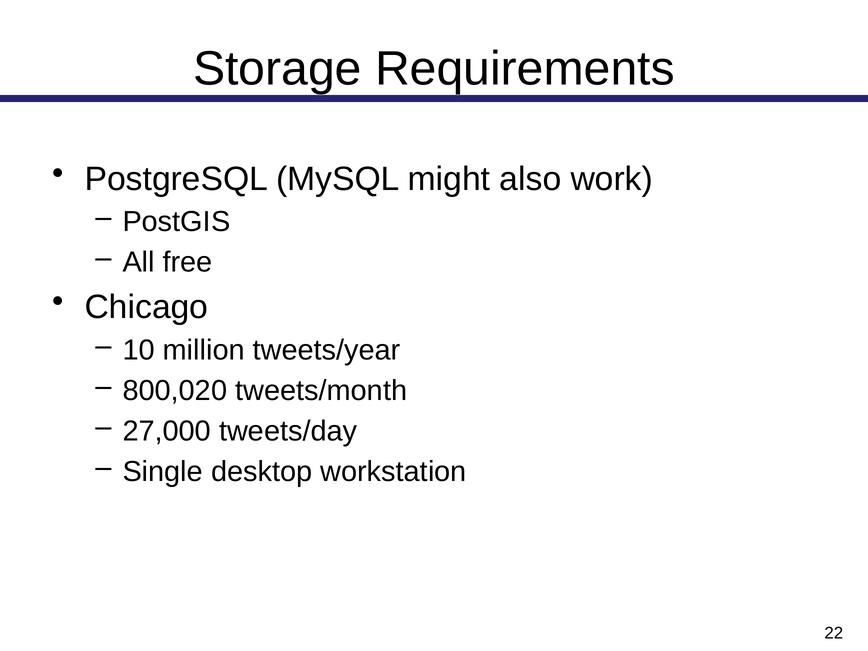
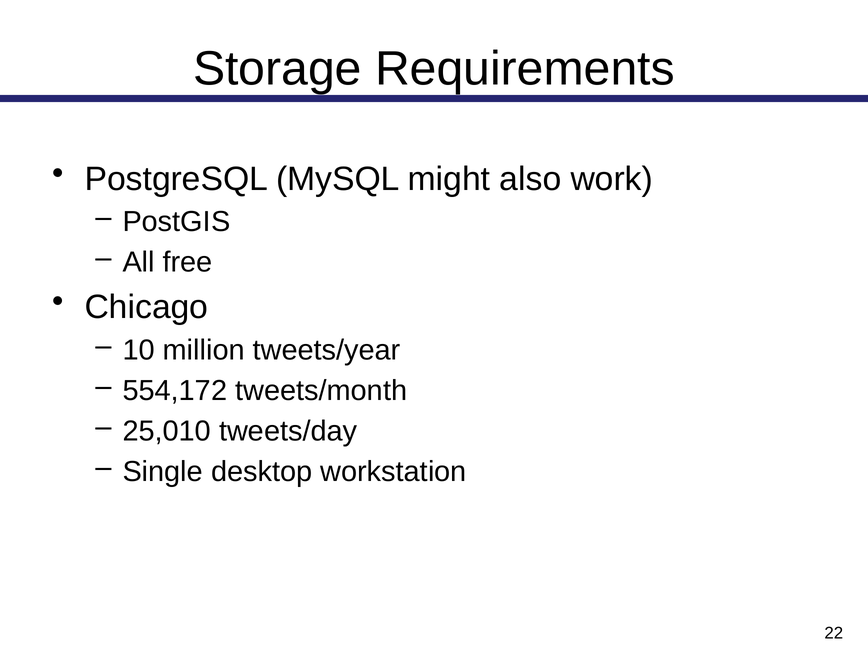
800,020: 800,020 -> 554,172
27,000: 27,000 -> 25,010
